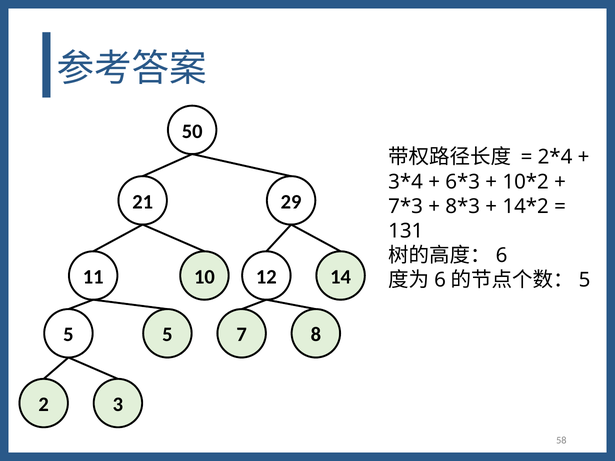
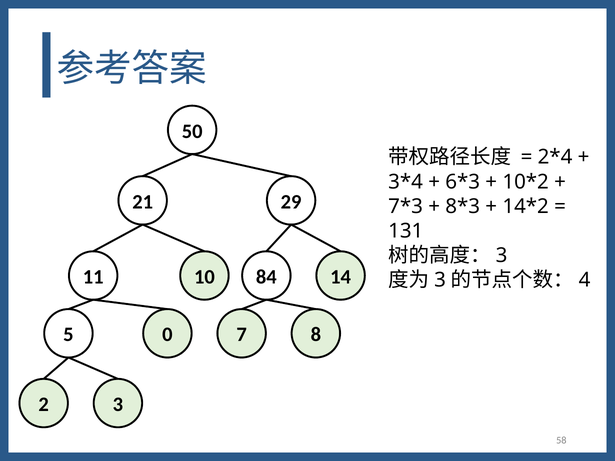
6 at (502, 256): 6 -> 3
12: 12 -> 84
6 at (440, 280): 6 -> 3
5 at (585, 280): 5 -> 4
5 5: 5 -> 0
